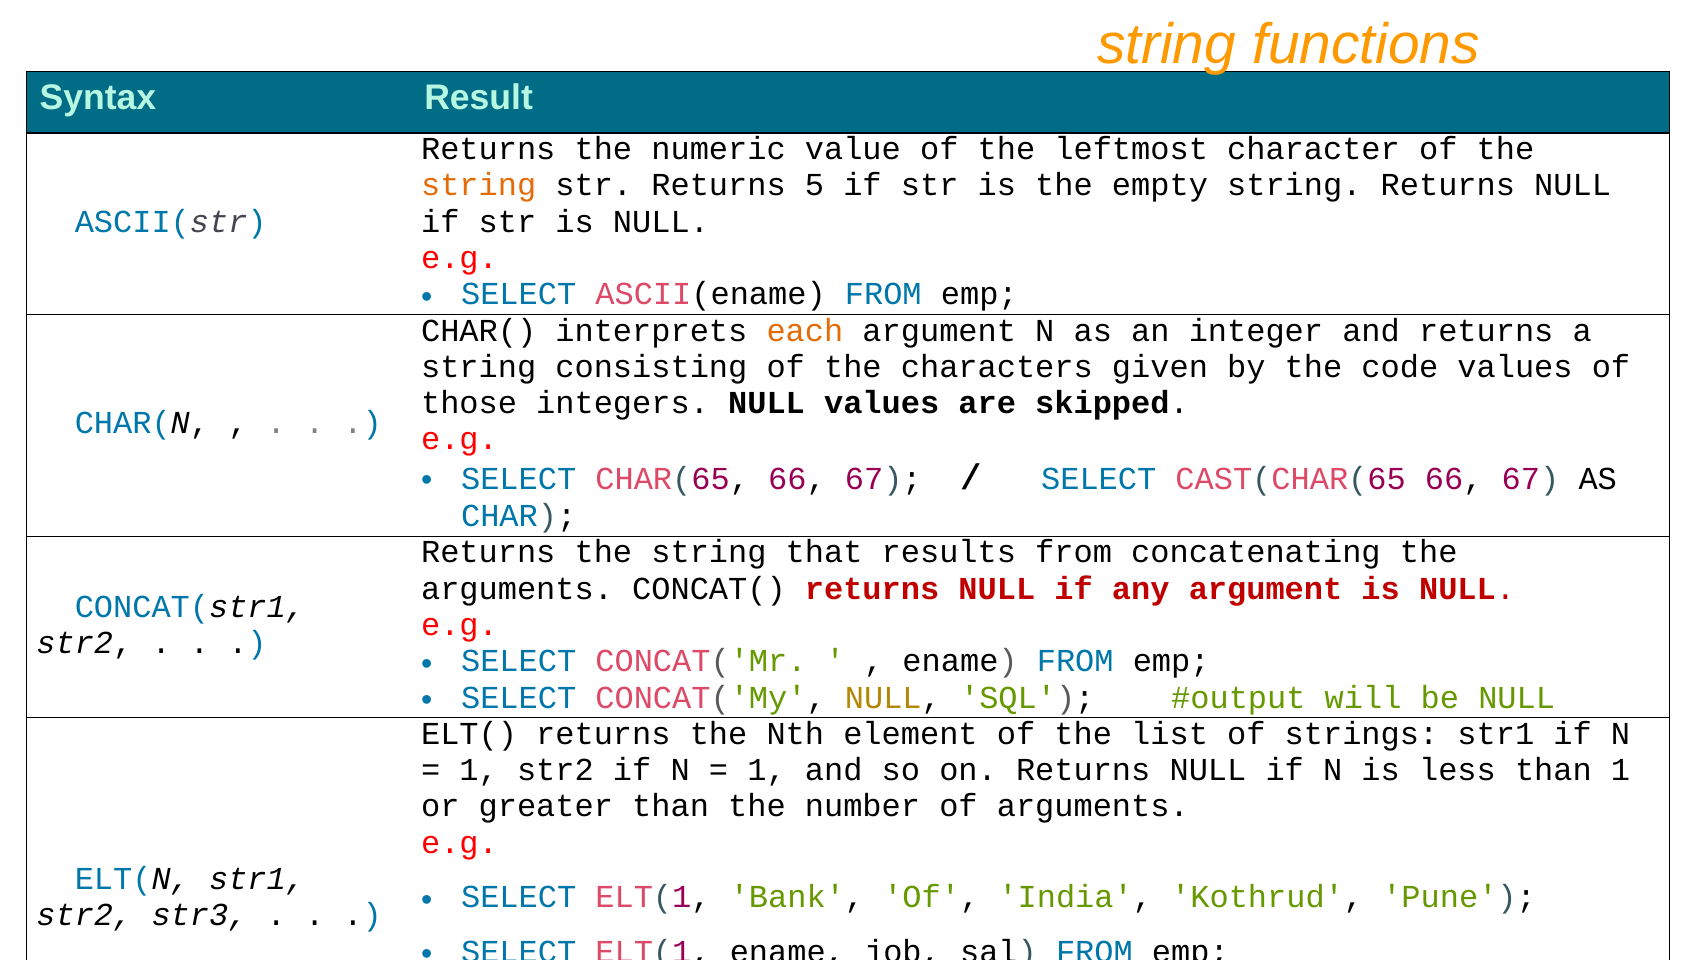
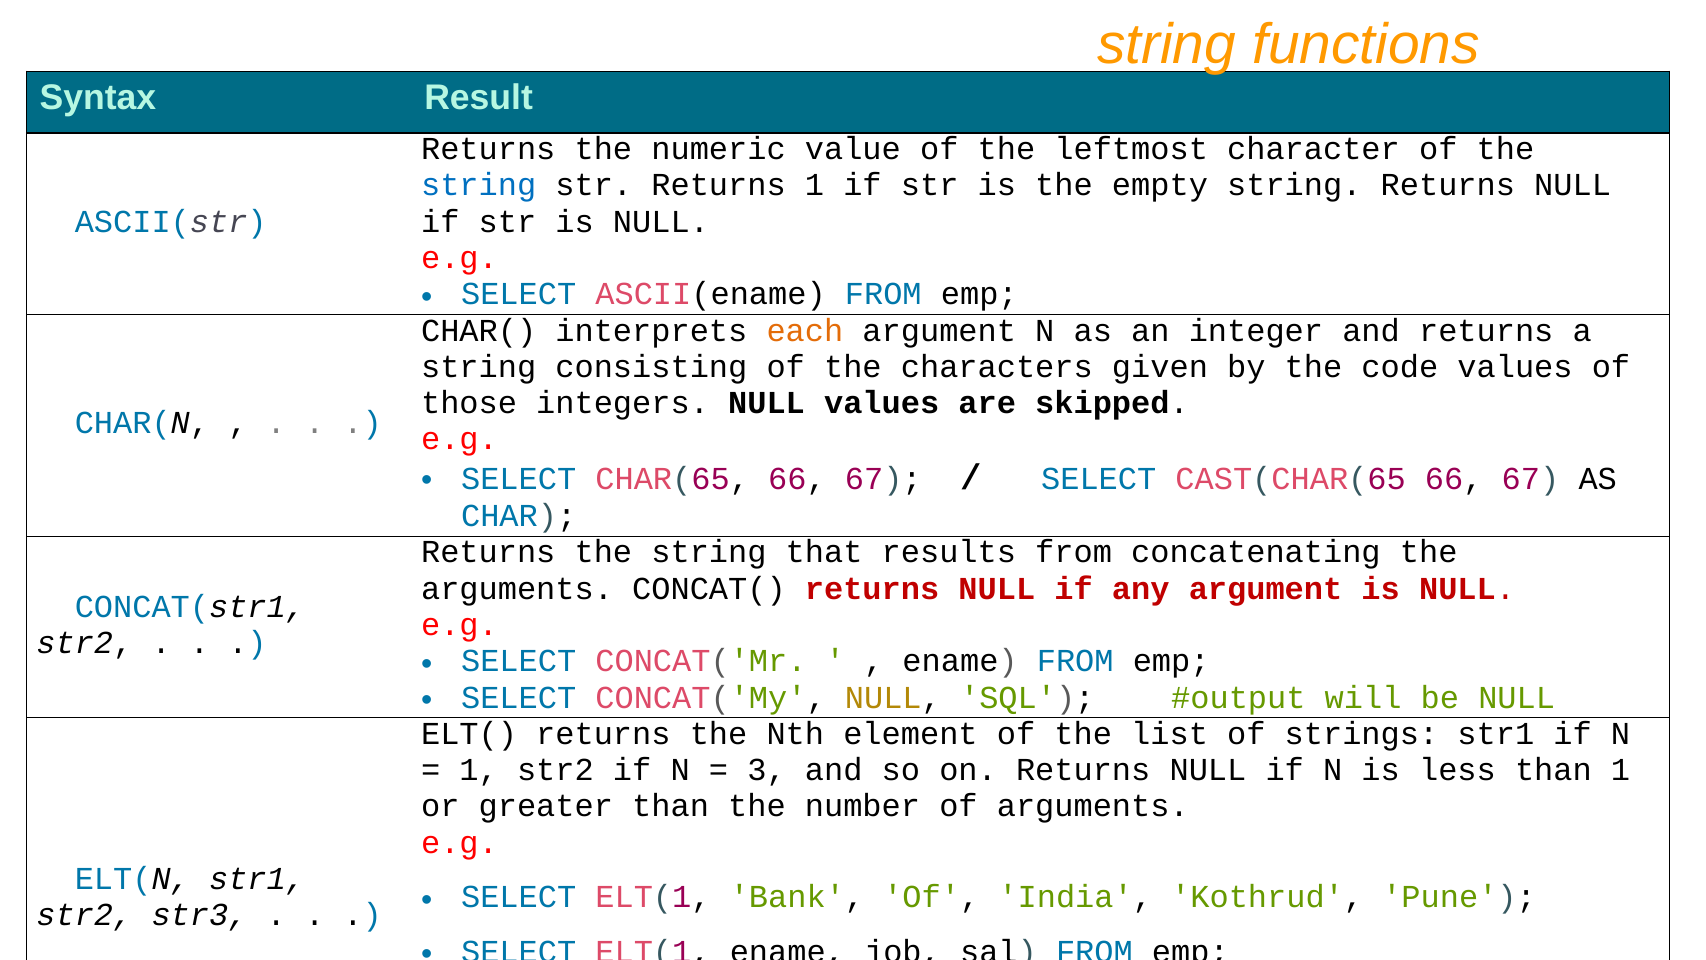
string at (479, 185) colour: orange -> blue
Returns 5: 5 -> 1
1 at (767, 770): 1 -> 3
